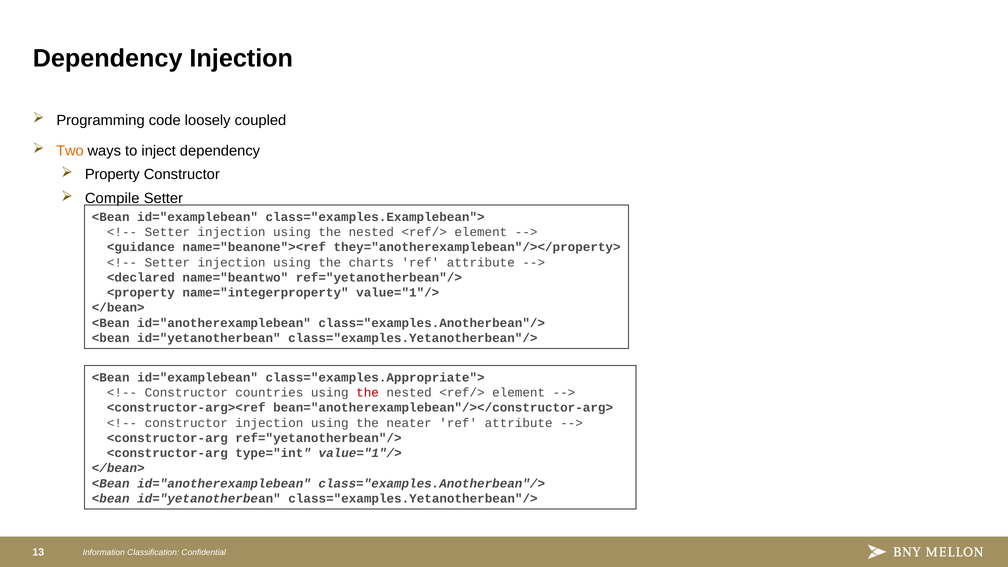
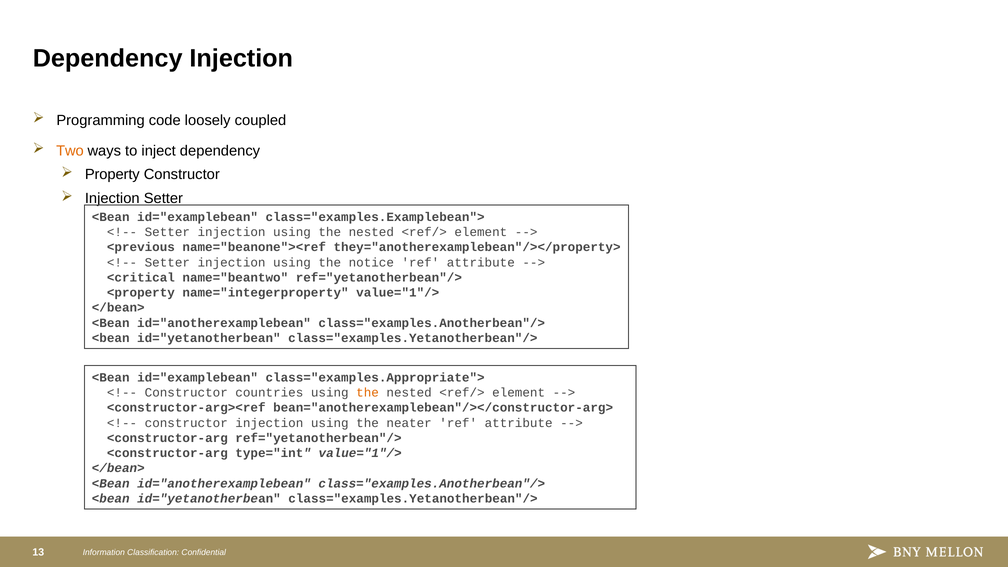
Compile at (112, 199): Compile -> Injection
<guidance: <guidance -> <previous
charts: charts -> notice
<declared: <declared -> <critical
the at (368, 393) colour: red -> orange
